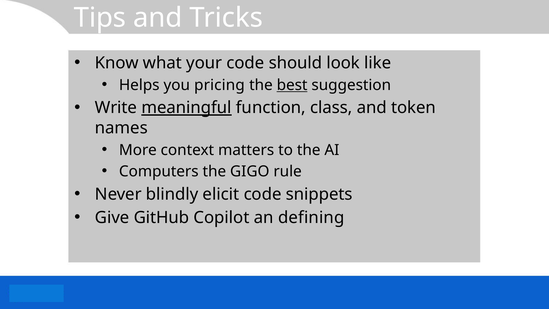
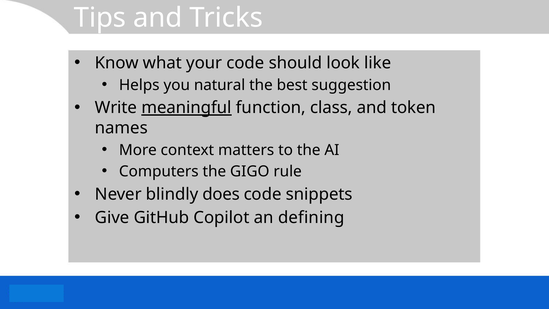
pricing: pricing -> natural
best underline: present -> none
elicit: elicit -> does
